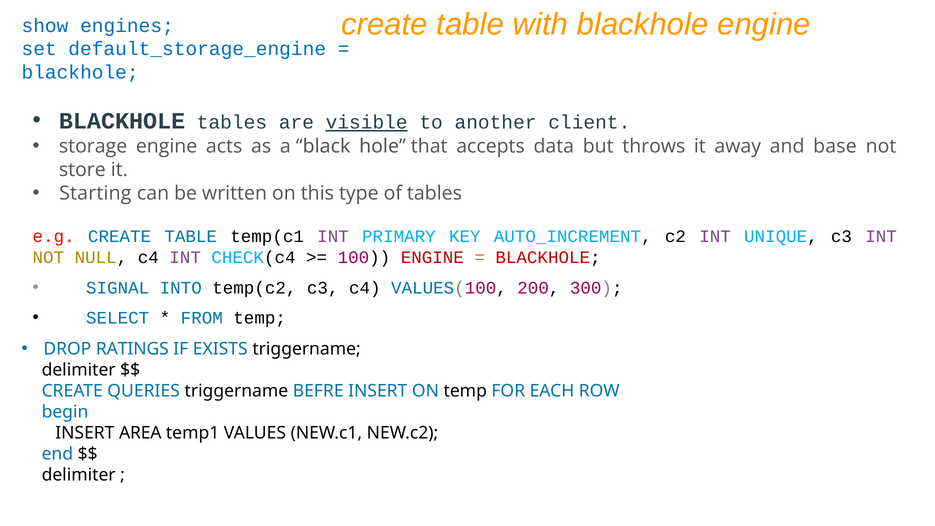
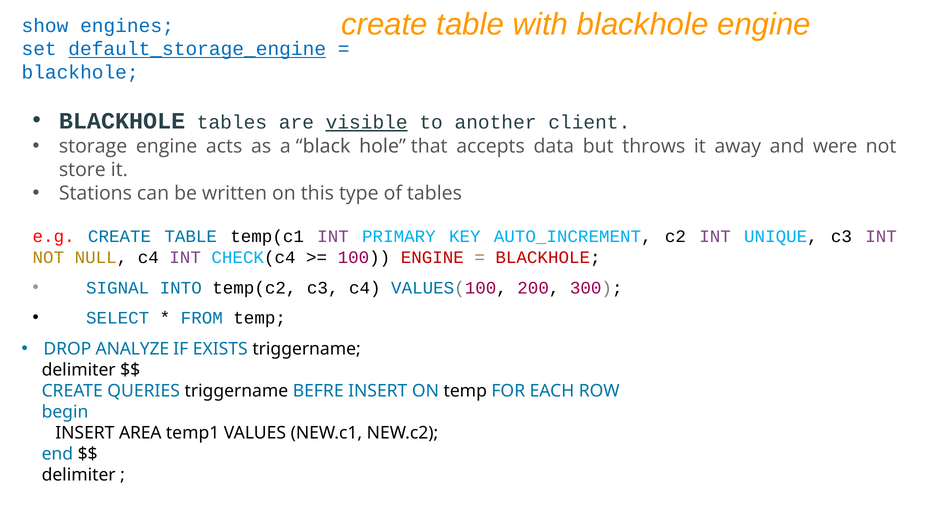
default_storage_engine underline: none -> present
base: base -> were
Starting: Starting -> Stations
RATINGS: RATINGS -> ANALYZE
